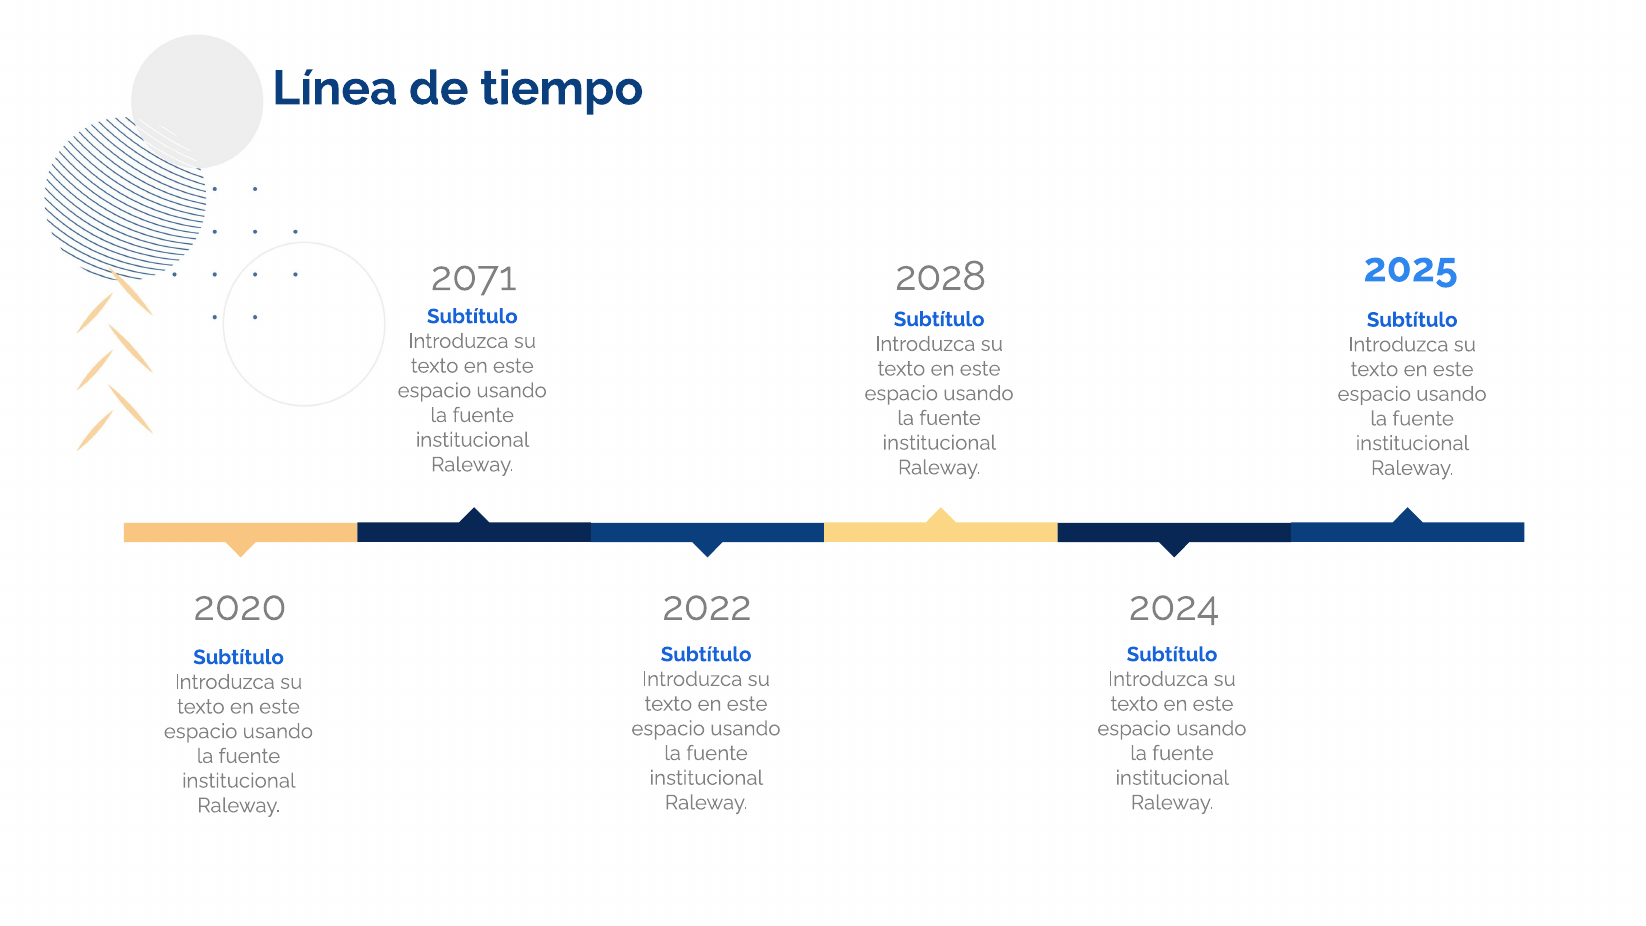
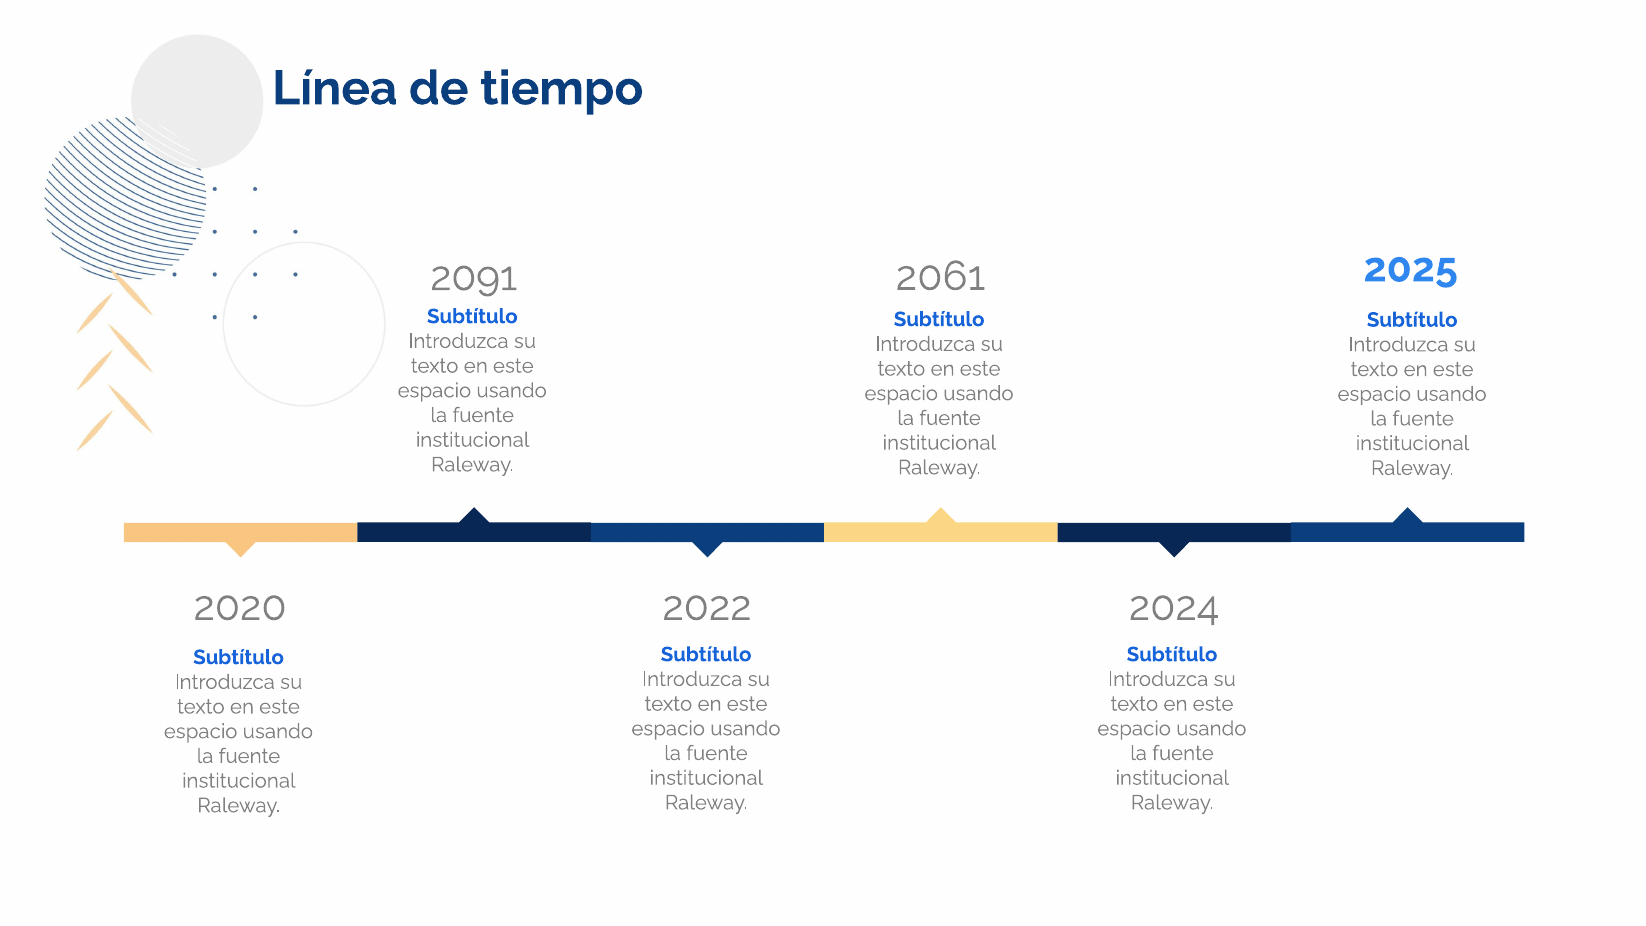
2028: 2028 -> 2061
2071: 2071 -> 2091
